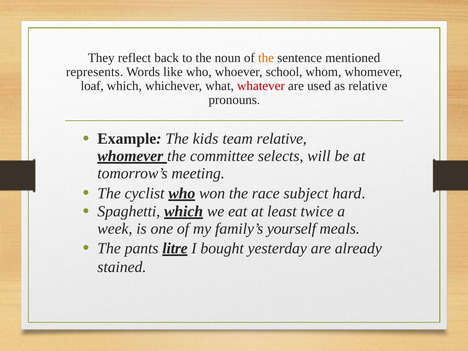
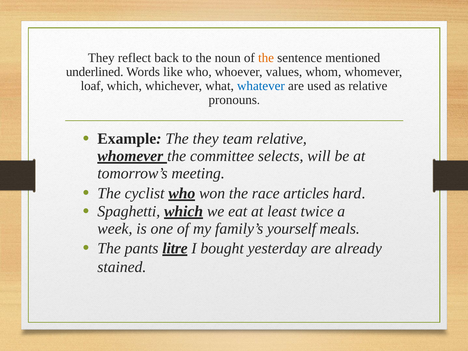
represents: represents -> underlined
school: school -> values
whatever colour: red -> blue
The kids: kids -> they
subject: subject -> articles
